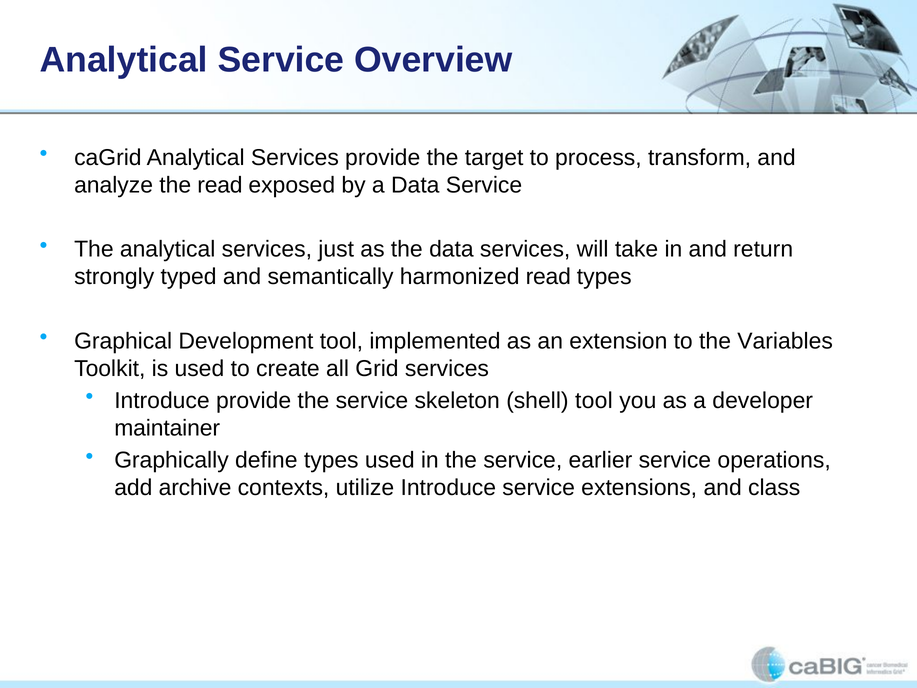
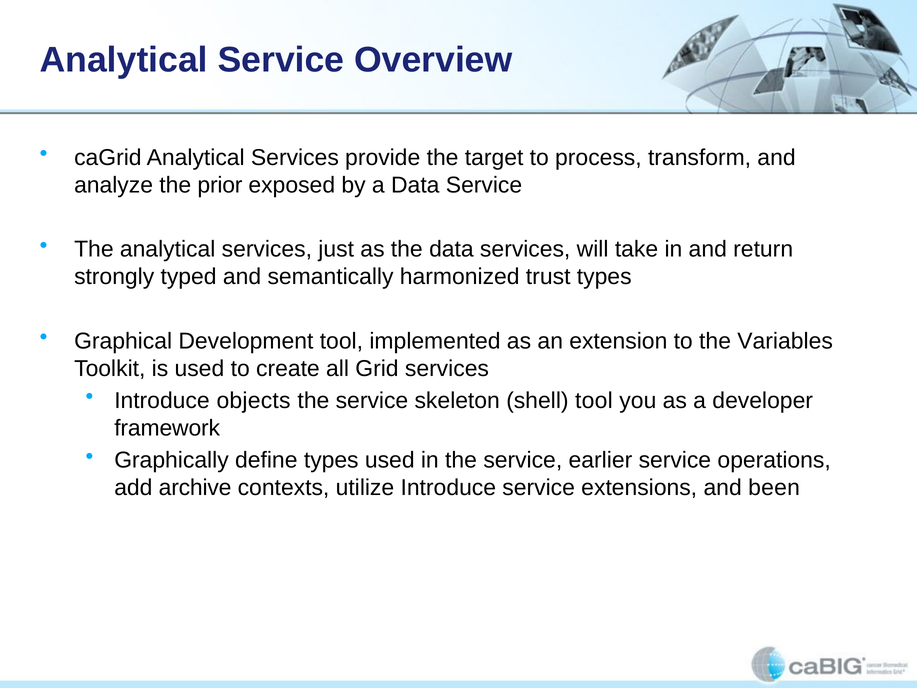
the read: read -> prior
harmonized read: read -> trust
Introduce provide: provide -> objects
maintainer: maintainer -> framework
class: class -> been
